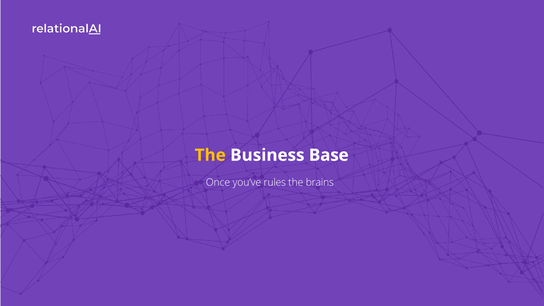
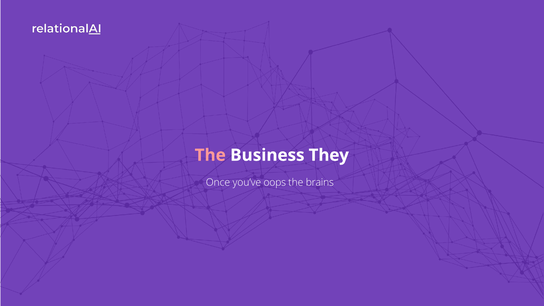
The at (210, 155) colour: yellow -> pink
Base: Base -> They
rules: rules -> oops
